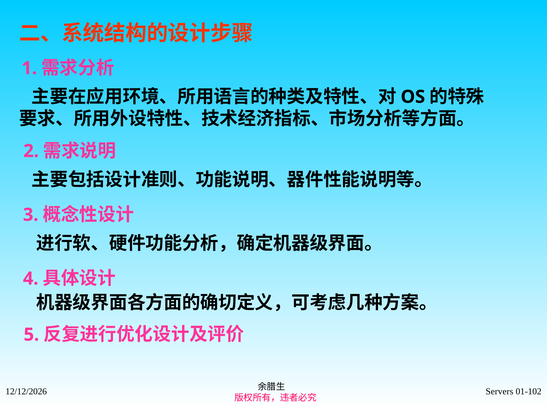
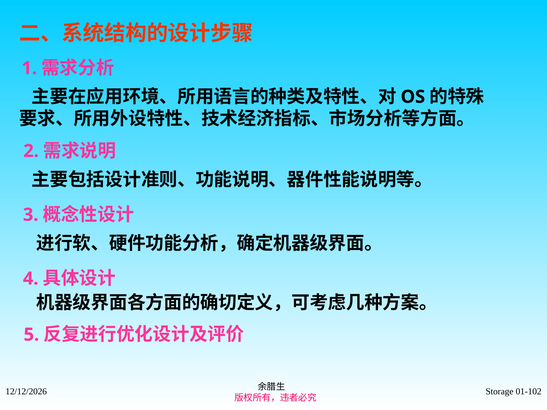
Servers: Servers -> Storage
